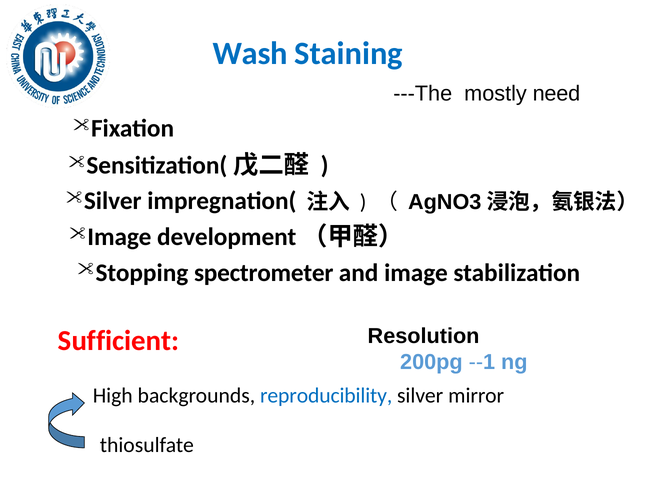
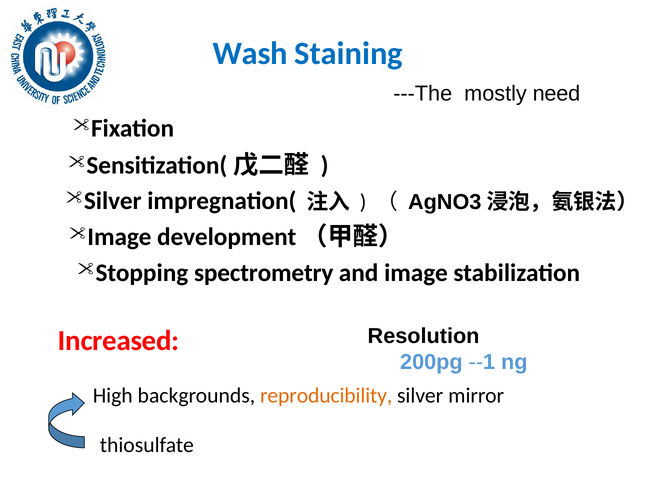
spectrometer: spectrometer -> spectrometry
Sufficient: Sufficient -> Increased
reproducibility colour: blue -> orange
